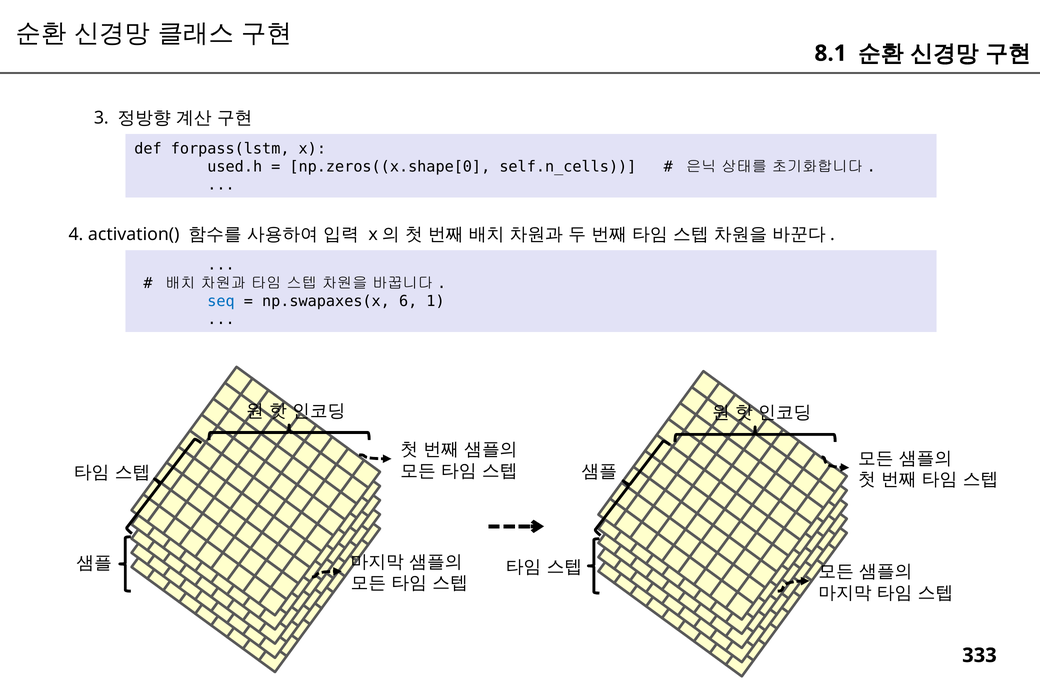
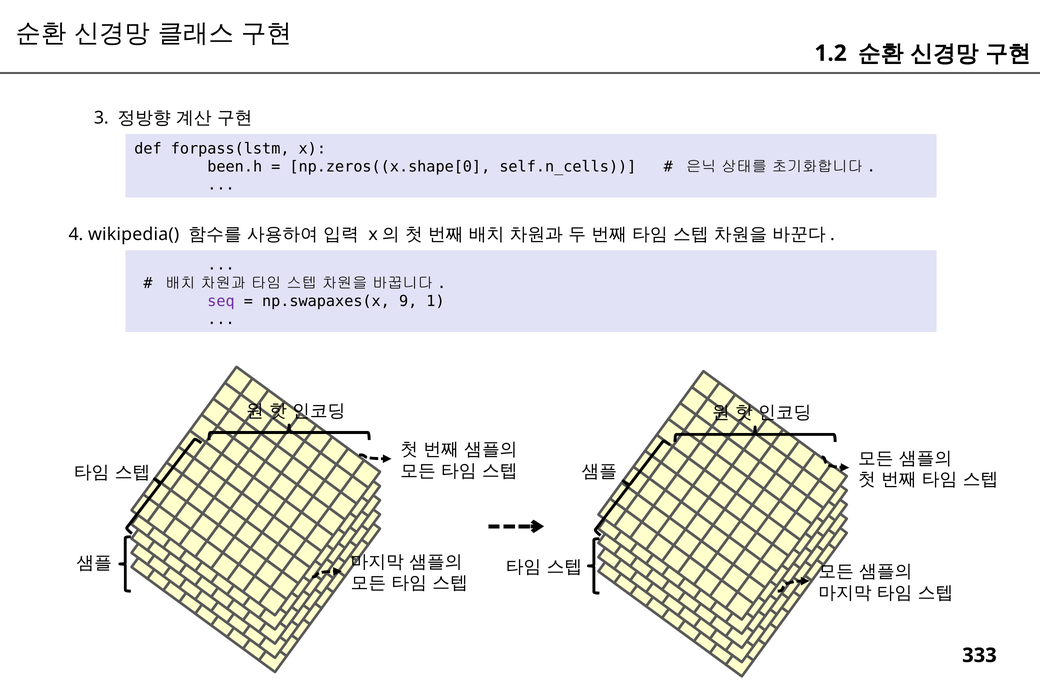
8.1: 8.1 -> 1.2
used.h: used.h -> been.h
activation(: activation( -> wikipedia(
seq colour: blue -> purple
6: 6 -> 9
